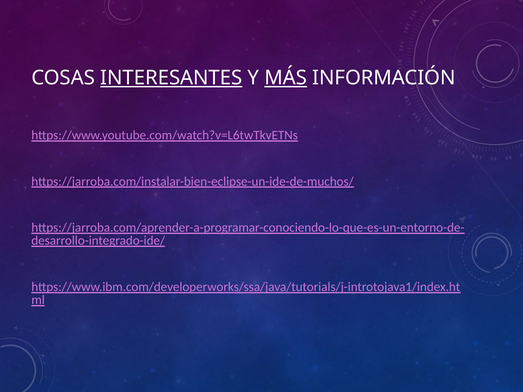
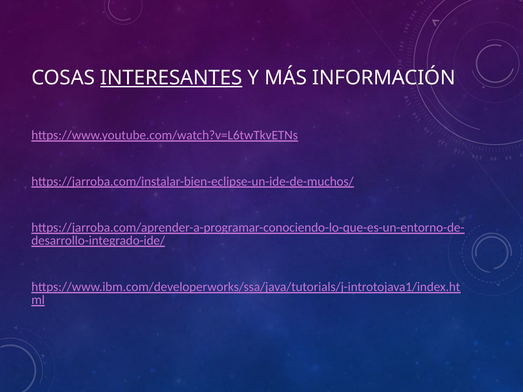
MÁS underline: present -> none
